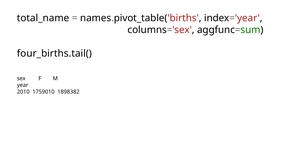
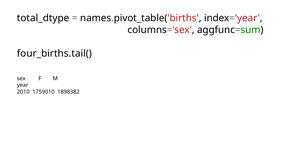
total_name: total_name -> total_dtype
